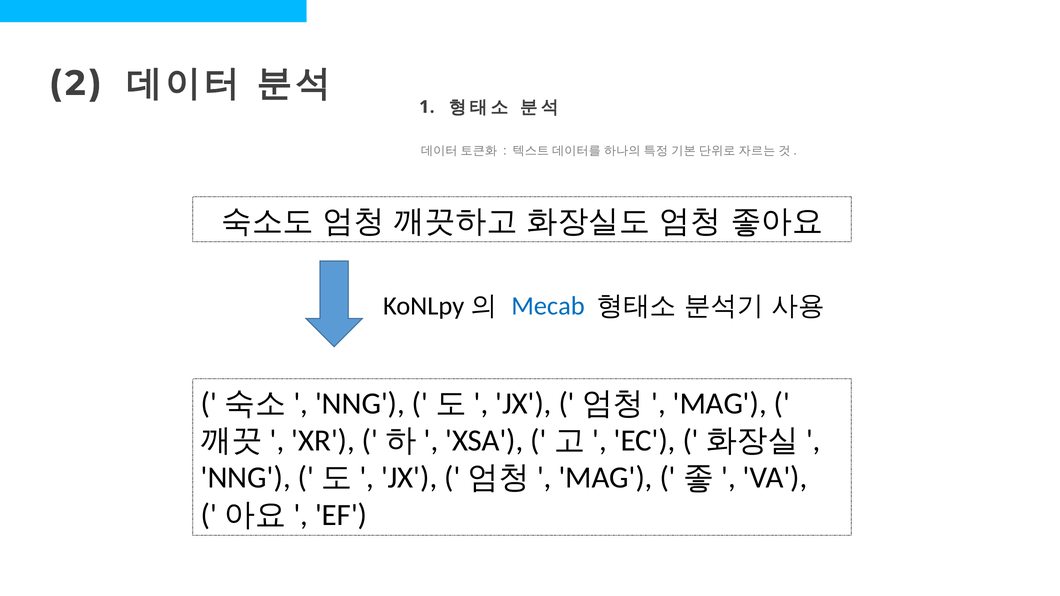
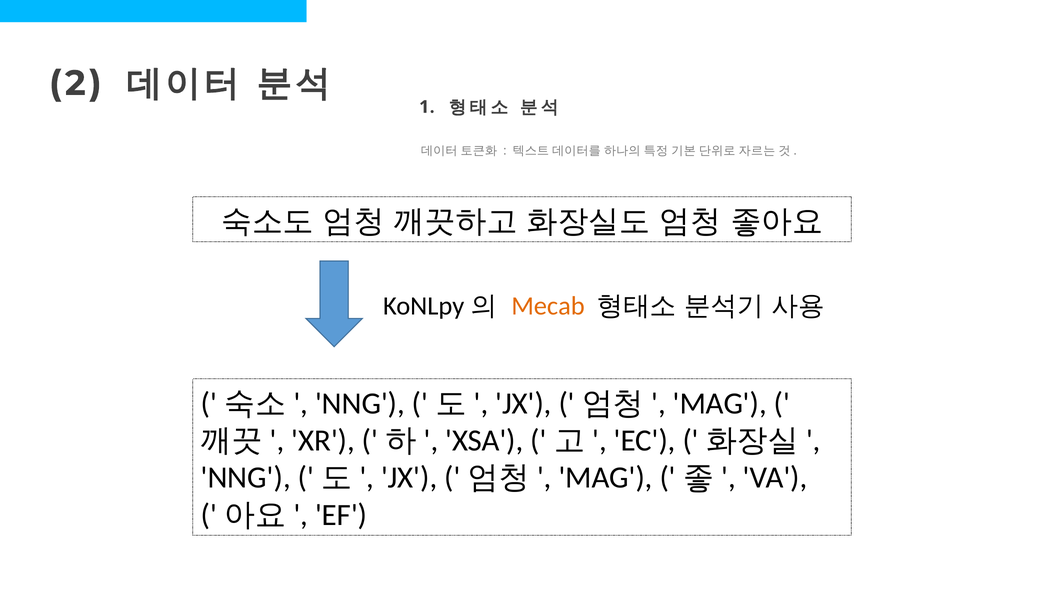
Mecab colour: blue -> orange
